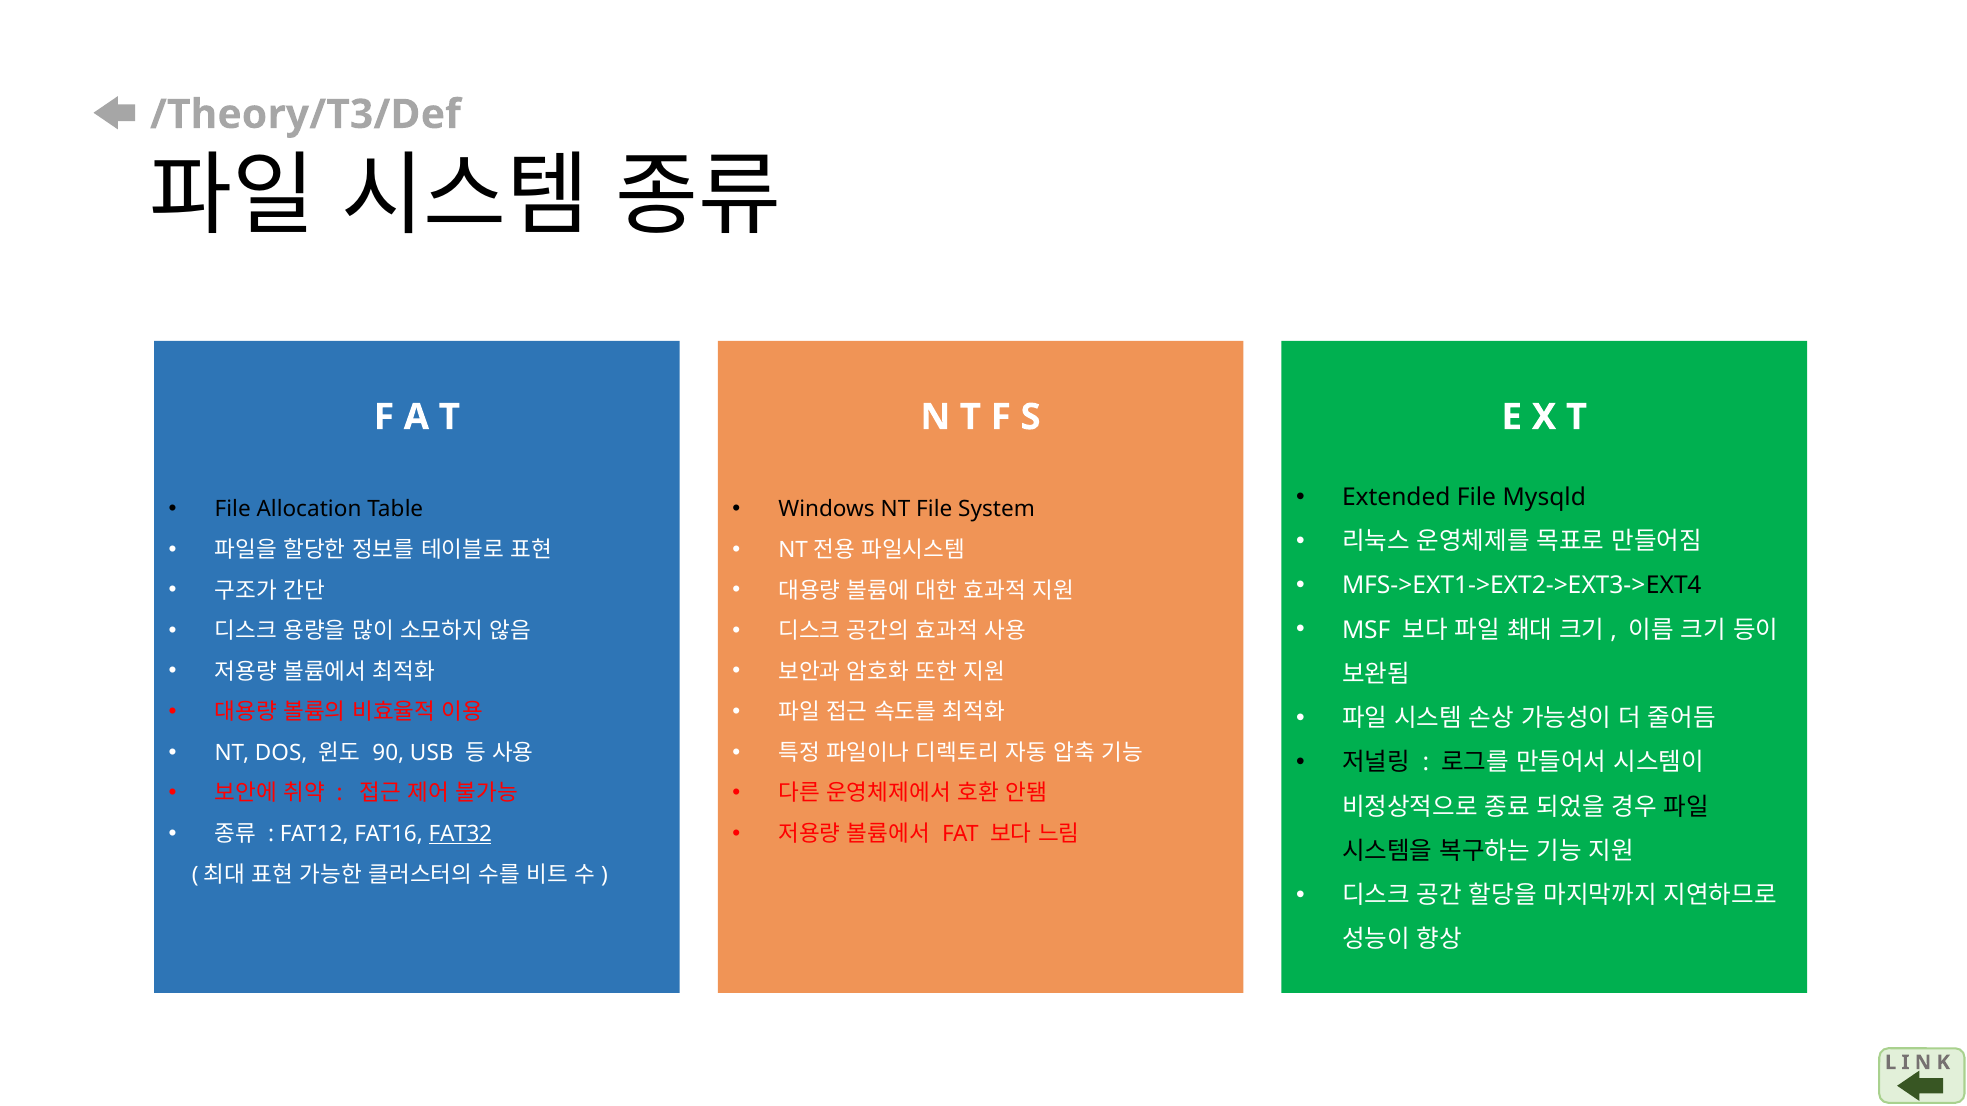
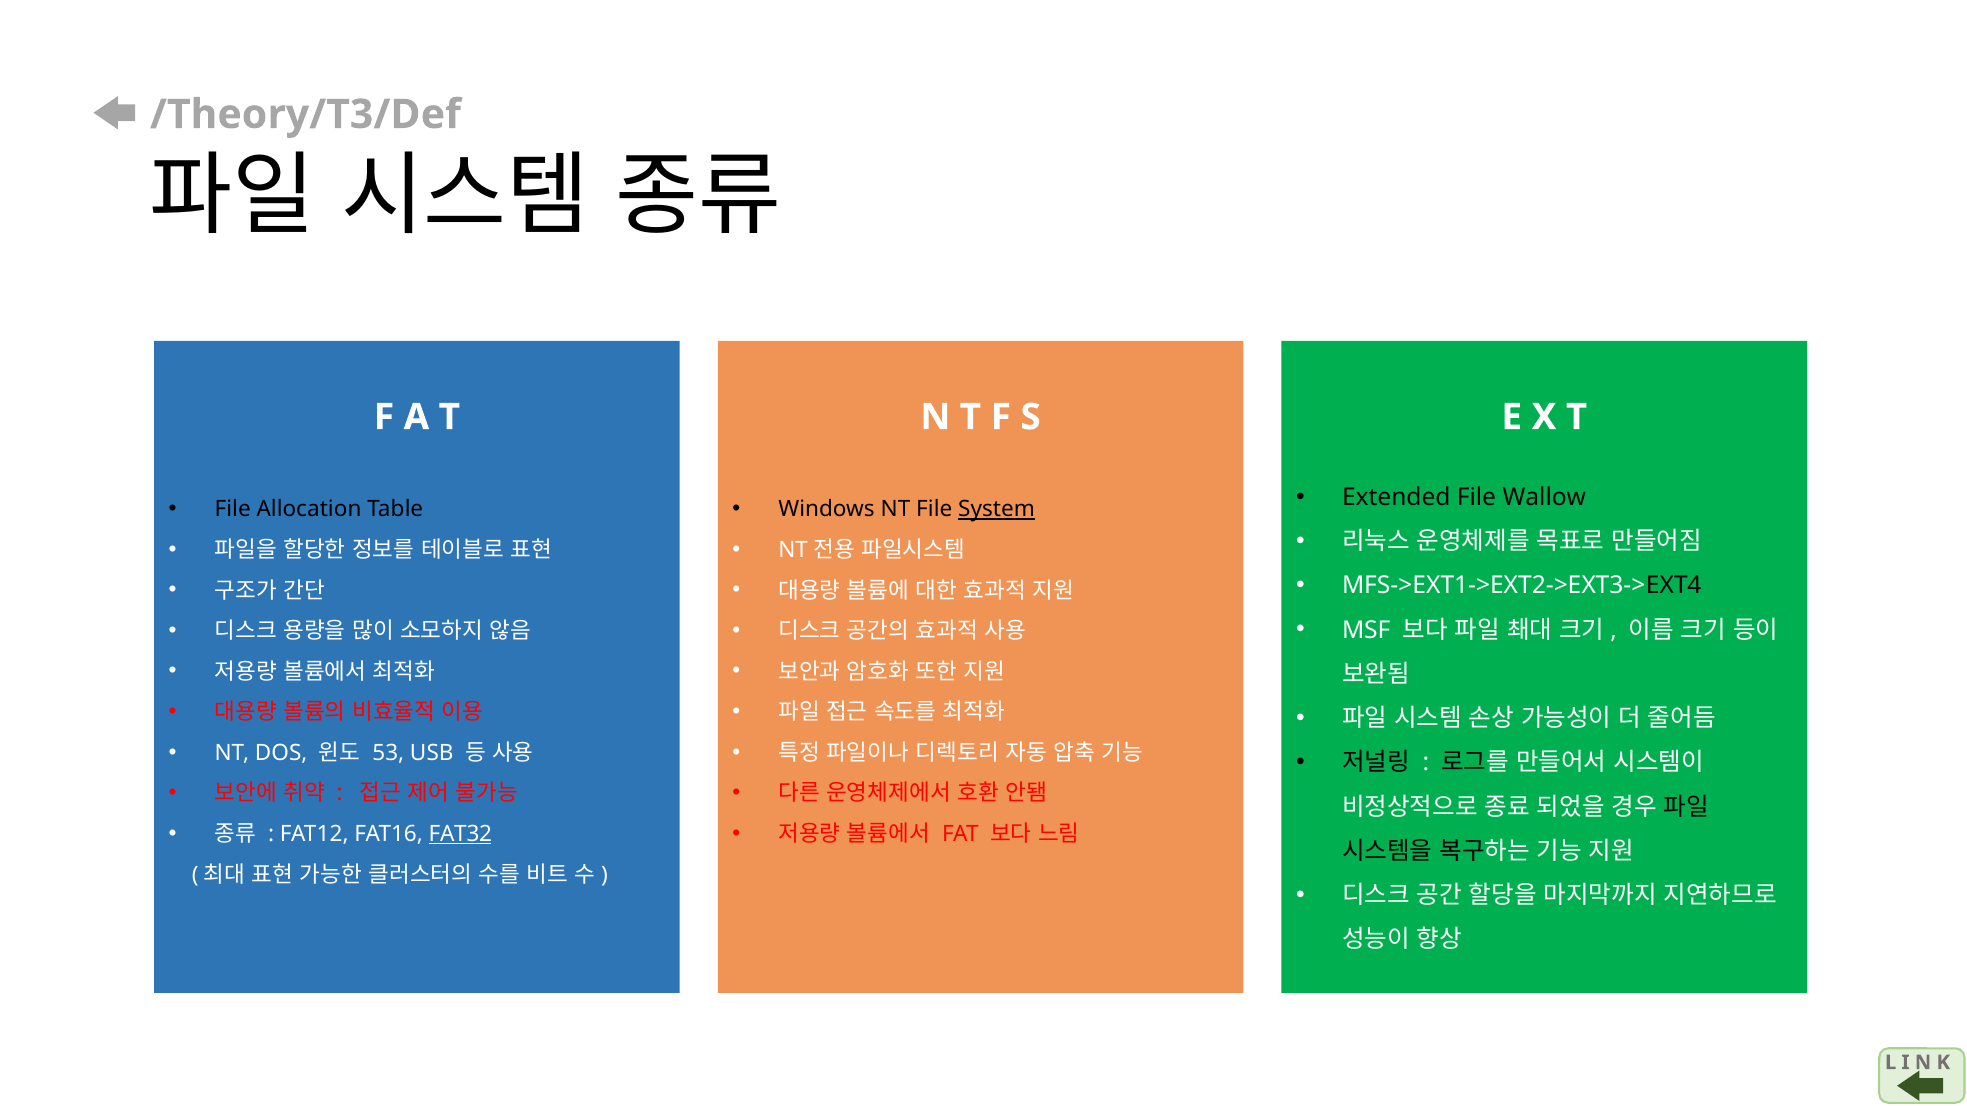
Mysqld: Mysqld -> Wallow
System underline: none -> present
90: 90 -> 53
